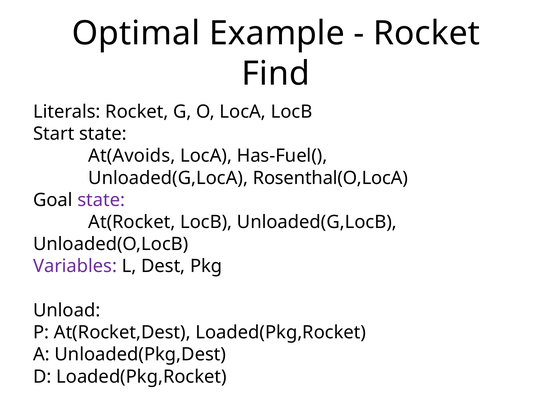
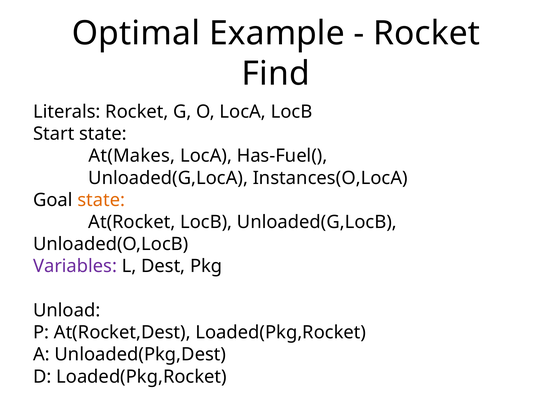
At(Avoids: At(Avoids -> At(Makes
Rosenthal(O,LocA: Rosenthal(O,LocA -> Instances(O,LocA
state at (101, 200) colour: purple -> orange
